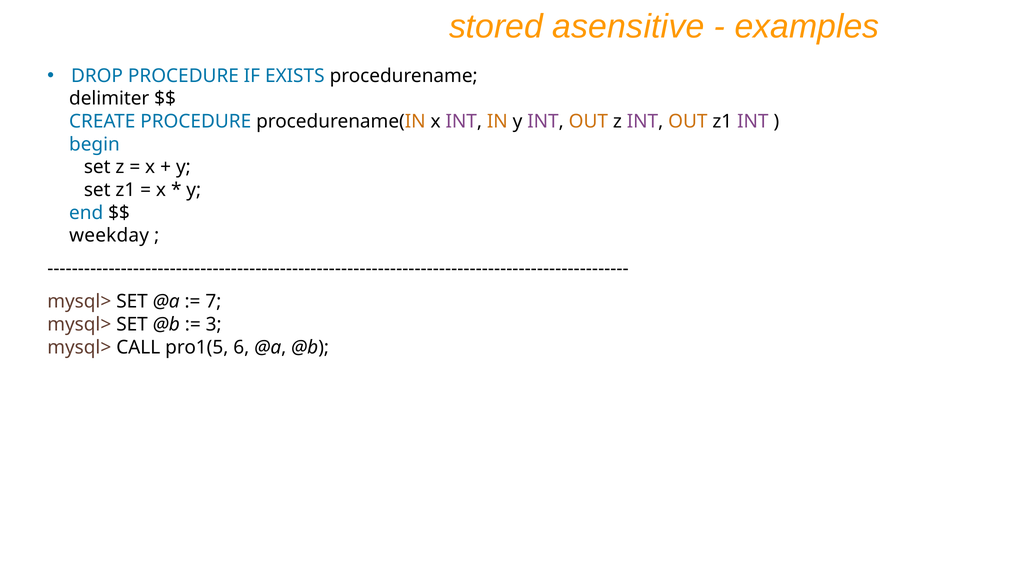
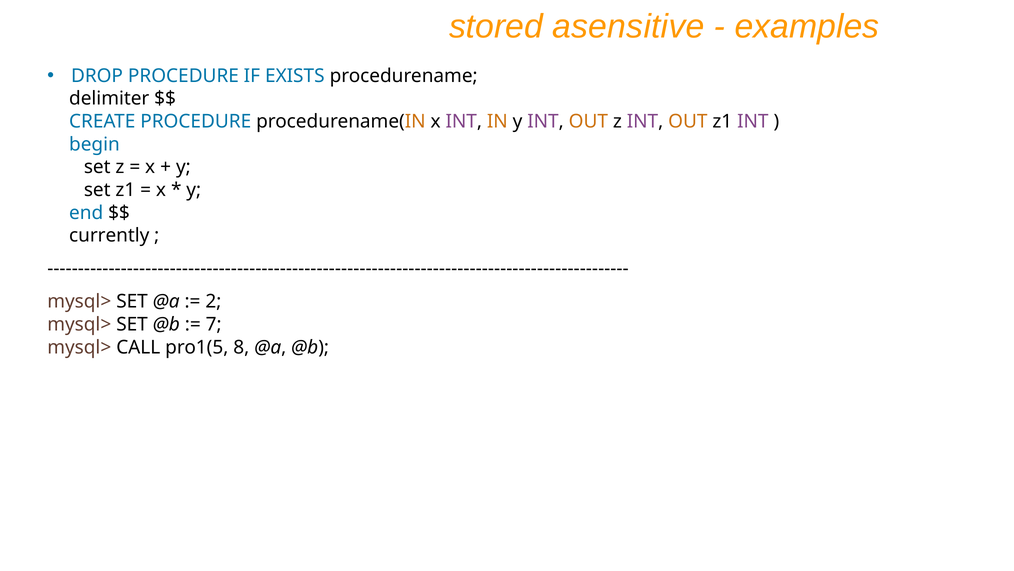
weekday: weekday -> currently
7: 7 -> 2
3: 3 -> 7
6: 6 -> 8
